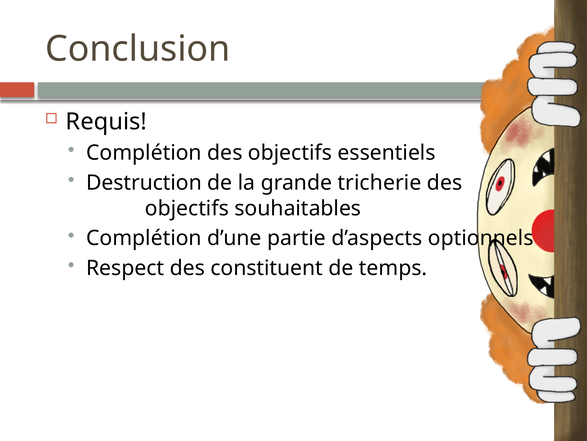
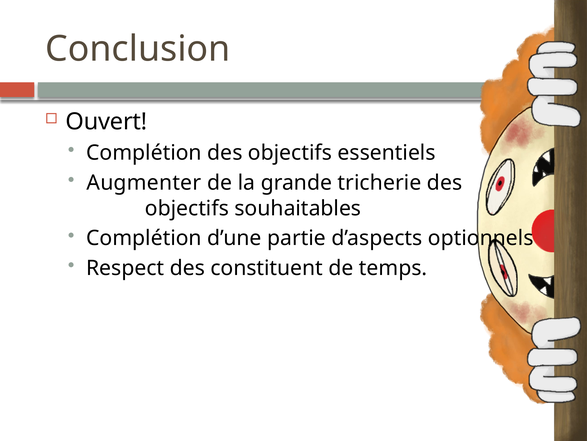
Requis: Requis -> Ouvert
Destruction: Destruction -> Augmenter
